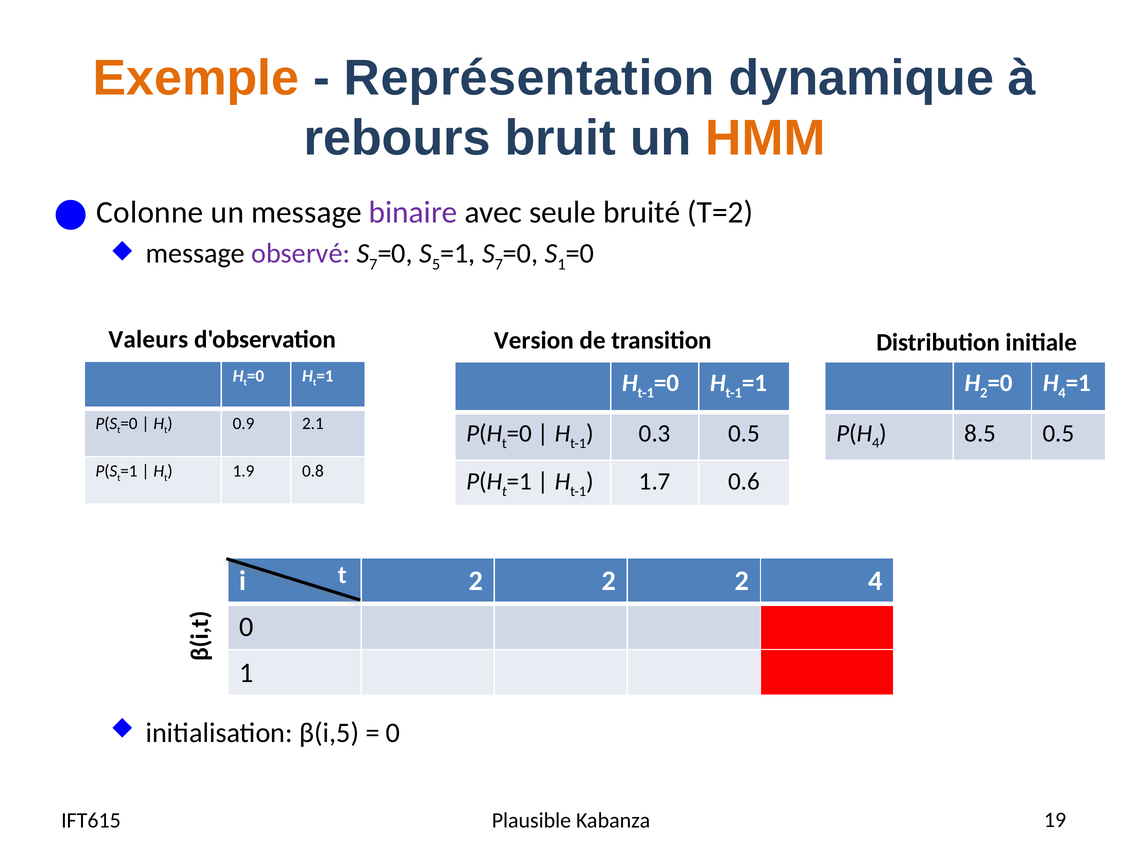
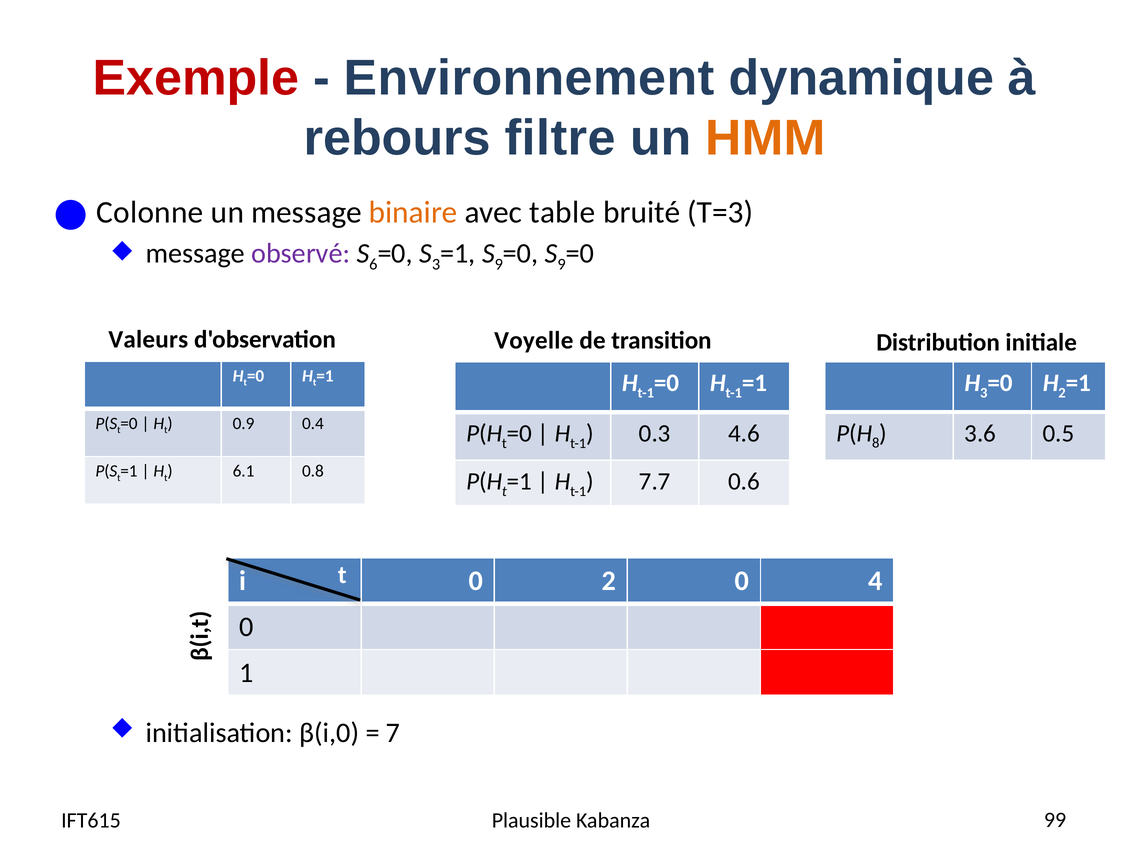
Exemple colour: orange -> red
Représentation: Représentation -> Environnement
bruit: bruit -> filtre
binaire colour: purple -> orange
seule: seule -> table
T=2: T=2 -> T=3
7 at (373, 264): 7 -> 6
5 at (436, 264): 5 -> 3
7 at (499, 264): 7 -> 9
1 at (562, 264): 1 -> 9
Version: Version -> Voyelle
2 at (984, 393): 2 -> 3
4 at (1062, 393): 4 -> 2
2.1: 2.1 -> 0.4
0.3 0.5: 0.5 -> 4.6
4 at (876, 443): 4 -> 8
8.5: 8.5 -> 3.6
1.9: 1.9 -> 6.1
1.7: 1.7 -> 7.7
2 at (476, 581): 2 -> 0
2 at (742, 581): 2 -> 0
β(i,5: β(i,5 -> β(i,0
0 at (393, 733): 0 -> 7
19: 19 -> 99
